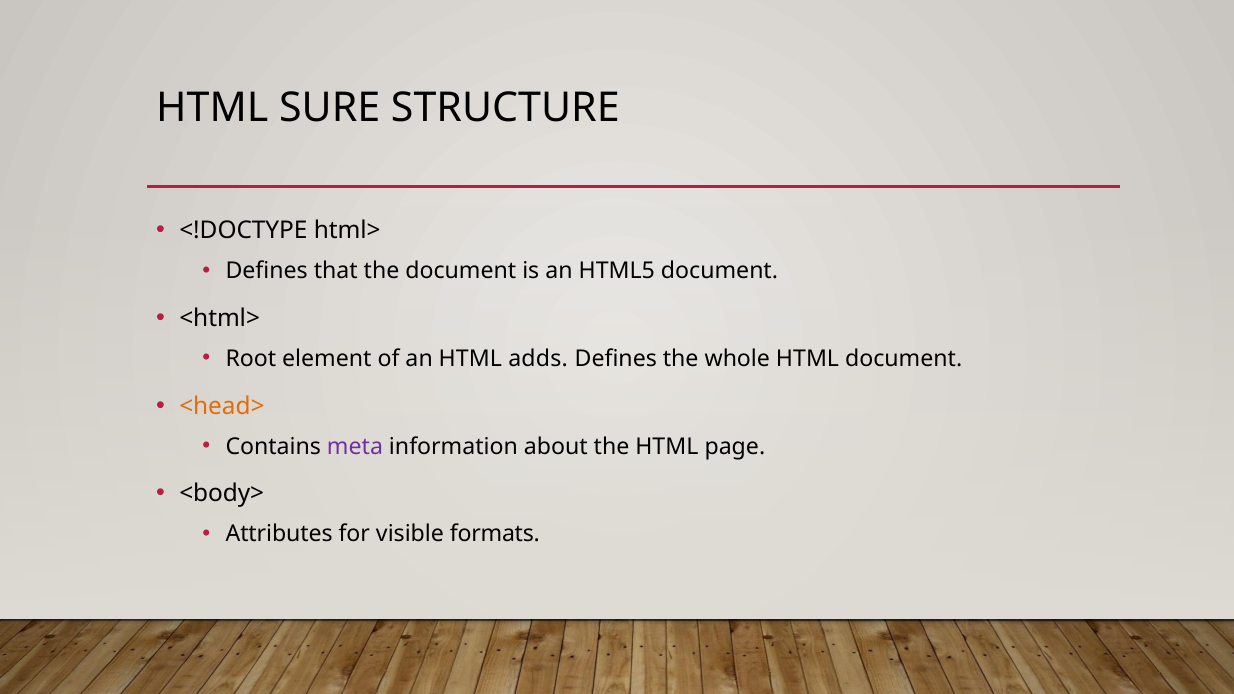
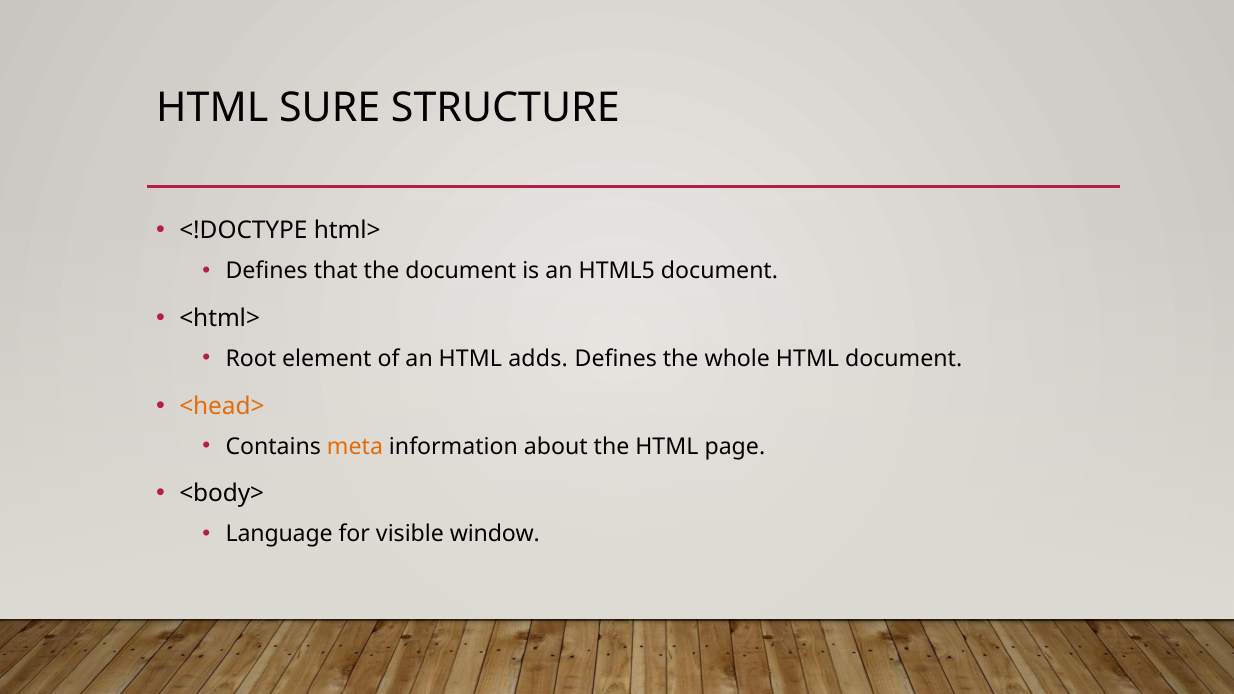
meta colour: purple -> orange
Attributes: Attributes -> Language
formats: formats -> window
